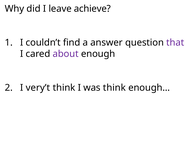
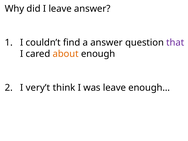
leave achieve: achieve -> answer
about colour: purple -> orange
was think: think -> leave
